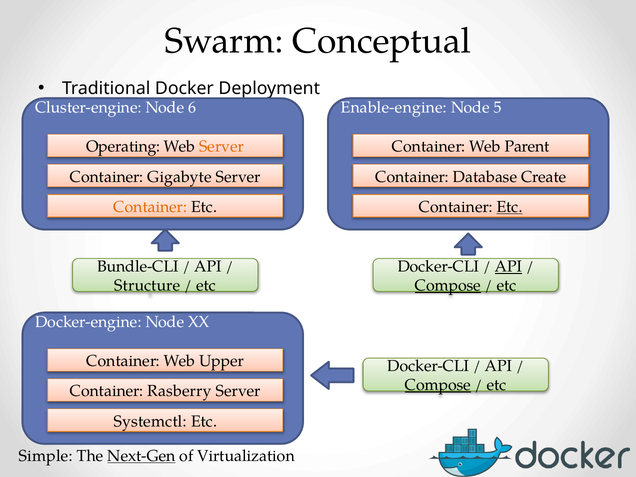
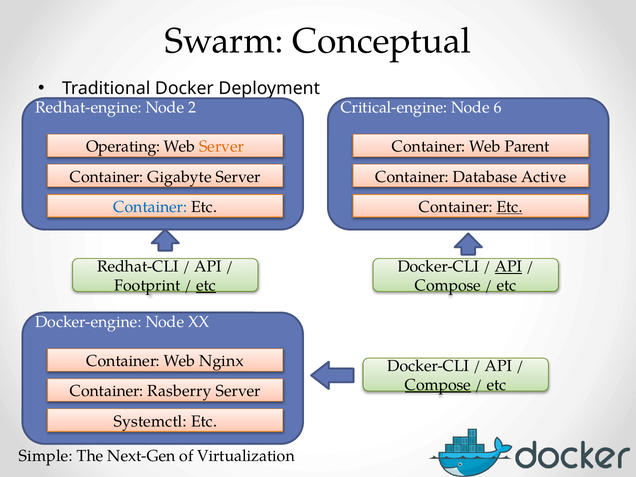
Cluster-engine: Cluster-engine -> Redhat-engine
6: 6 -> 2
Enable-engine: Enable-engine -> Critical-engine
5: 5 -> 6
Create: Create -> Active
Container at (150, 207) colour: orange -> blue
Bundle-CLI: Bundle-CLI -> Redhat-CLI
Structure: Structure -> Footprint
etc at (206, 286) underline: none -> present
Compose at (448, 286) underline: present -> none
Upper: Upper -> Nginx
Next-Gen underline: present -> none
